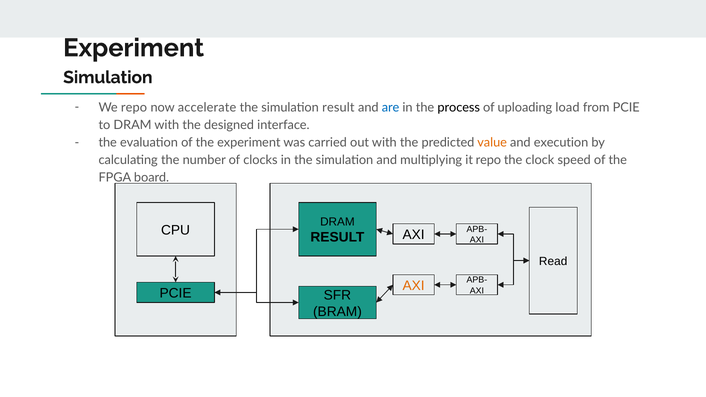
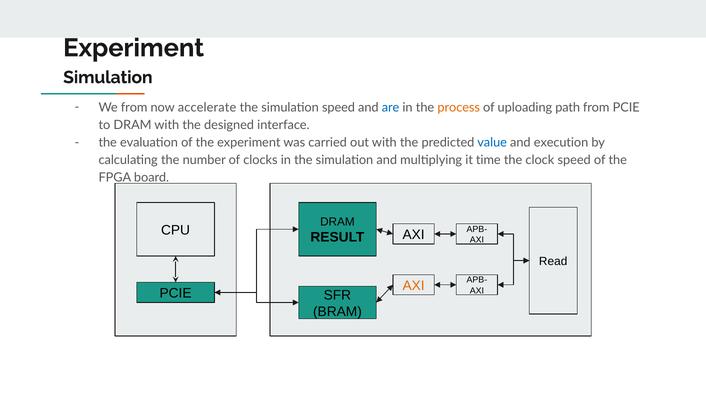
We repo: repo -> from
simulation result: result -> speed
process colour: black -> orange
load: load -> path
value colour: orange -> blue
it repo: repo -> time
